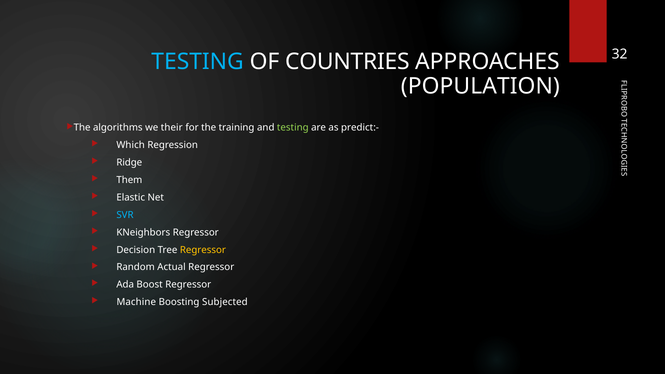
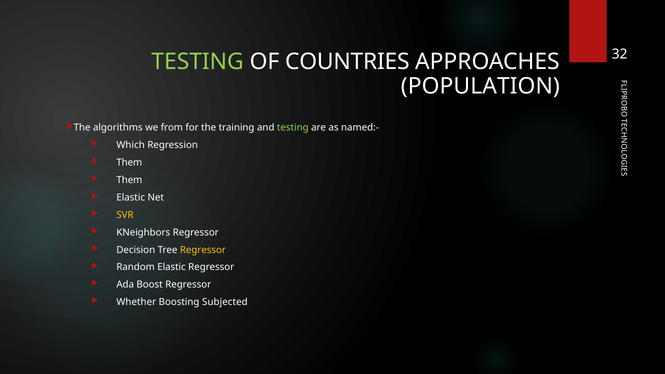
TESTING at (198, 61) colour: light blue -> light green
their: their -> from
predict:-: predict:- -> named:-
Ridge at (129, 163): Ridge -> Them
SVR colour: light blue -> yellow
Random Actual: Actual -> Elastic
Machine: Machine -> Whether
